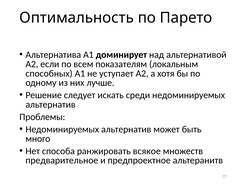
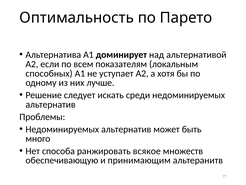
предварительное: предварительное -> обеспечивающую
предпроектное: предпроектное -> принимающим
